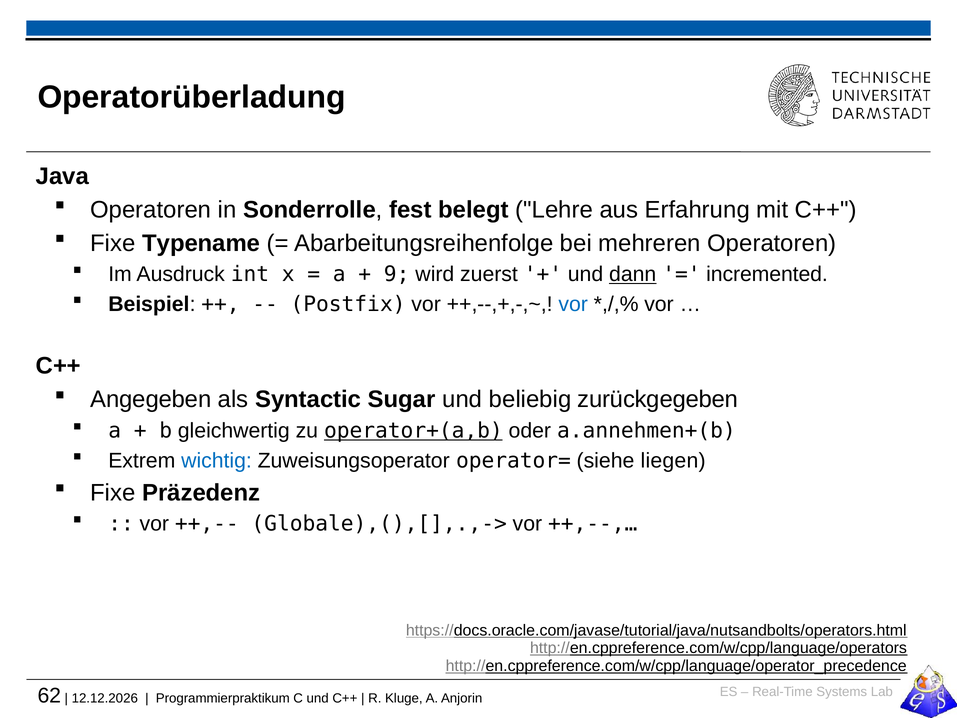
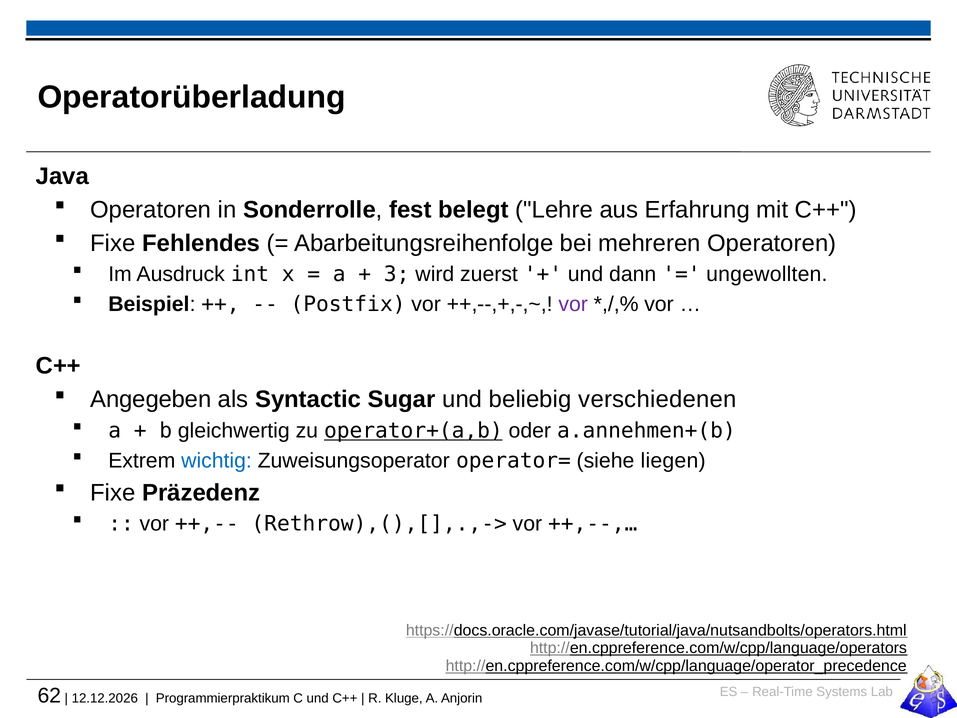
Typename: Typename -> Fehlendes
9: 9 -> 3
dann underline: present -> none
incremented: incremented -> ungewollten
vor at (573, 304) colour: blue -> purple
zurückgegeben: zurückgegeben -> verschiedenen
Globale),(),[],.,->: Globale),(),[],.,-> -> Rethrow),(),[],.,->
